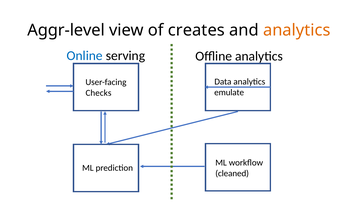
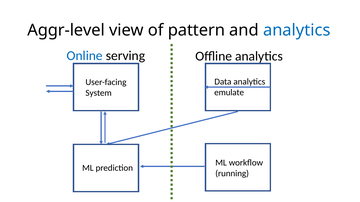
creates: creates -> pattern
analytics at (297, 30) colour: orange -> blue
Checks: Checks -> System
cleaned: cleaned -> running
